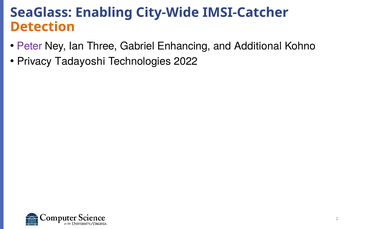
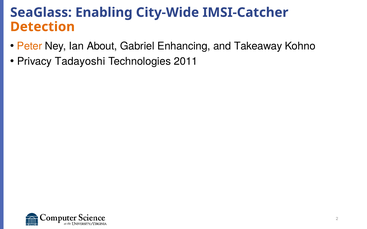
Peter colour: purple -> orange
Three: Three -> About
Additional: Additional -> Takeaway
2022: 2022 -> 2011
